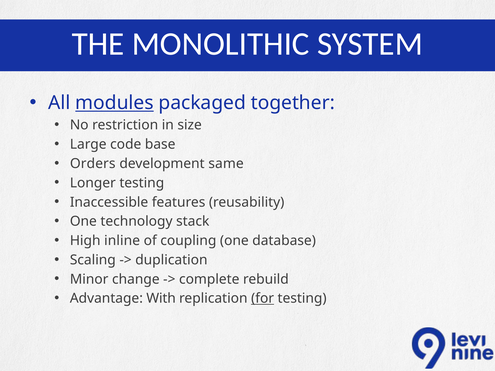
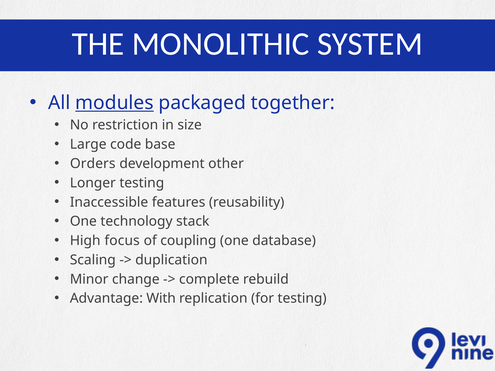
same: same -> other
inline: inline -> focus
for underline: present -> none
